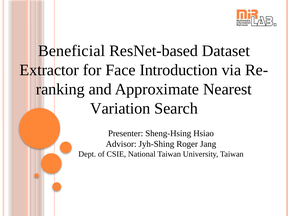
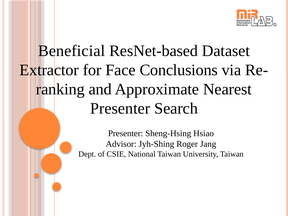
Introduction: Introduction -> Conclusions
Variation at (120, 108): Variation -> Presenter
